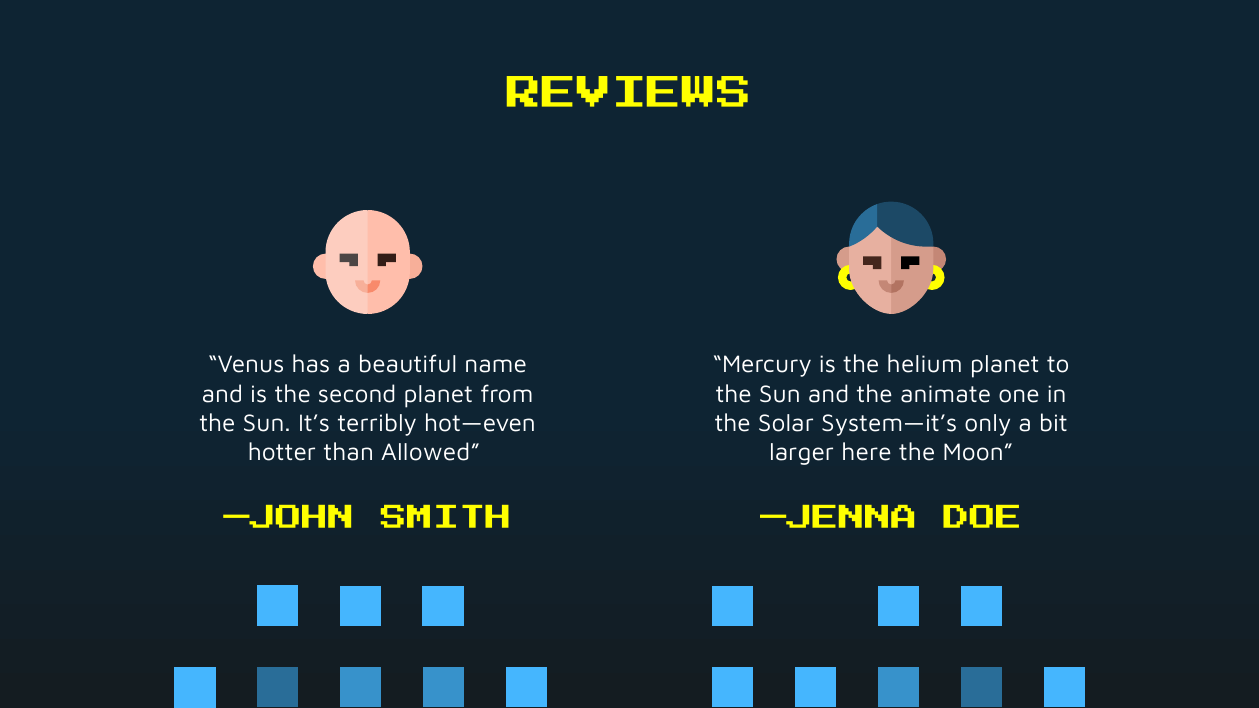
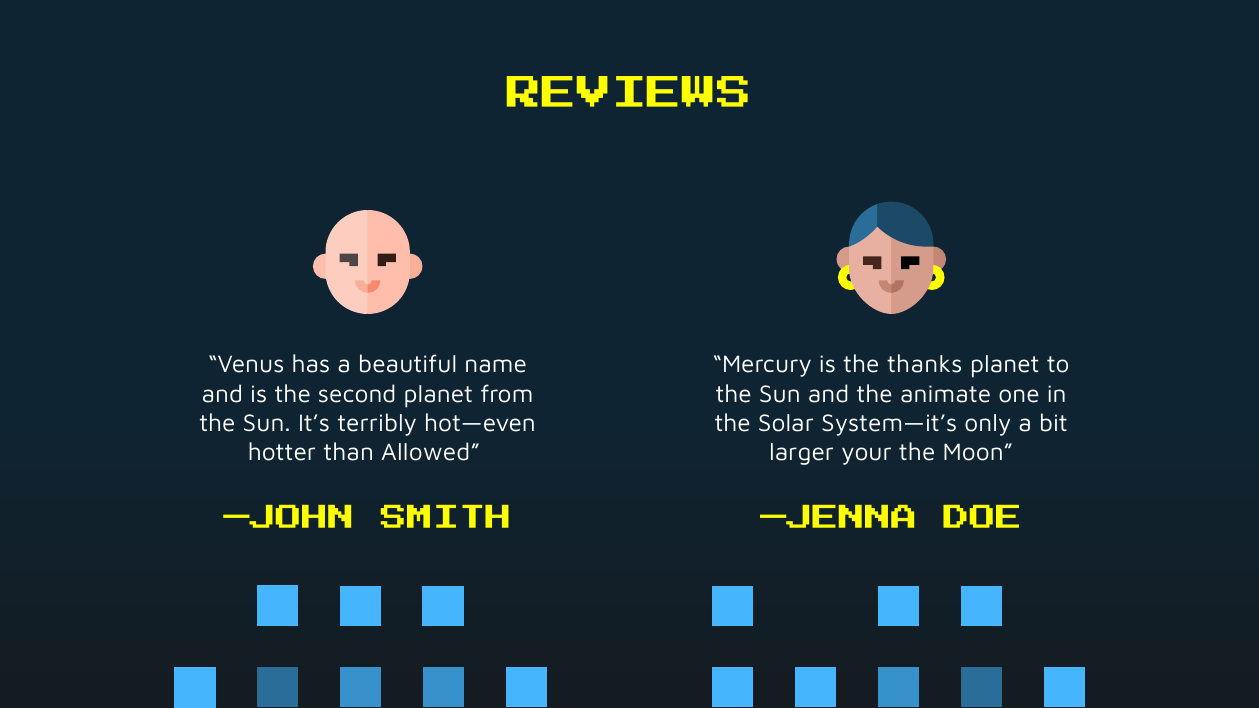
helium: helium -> thanks
here: here -> your
